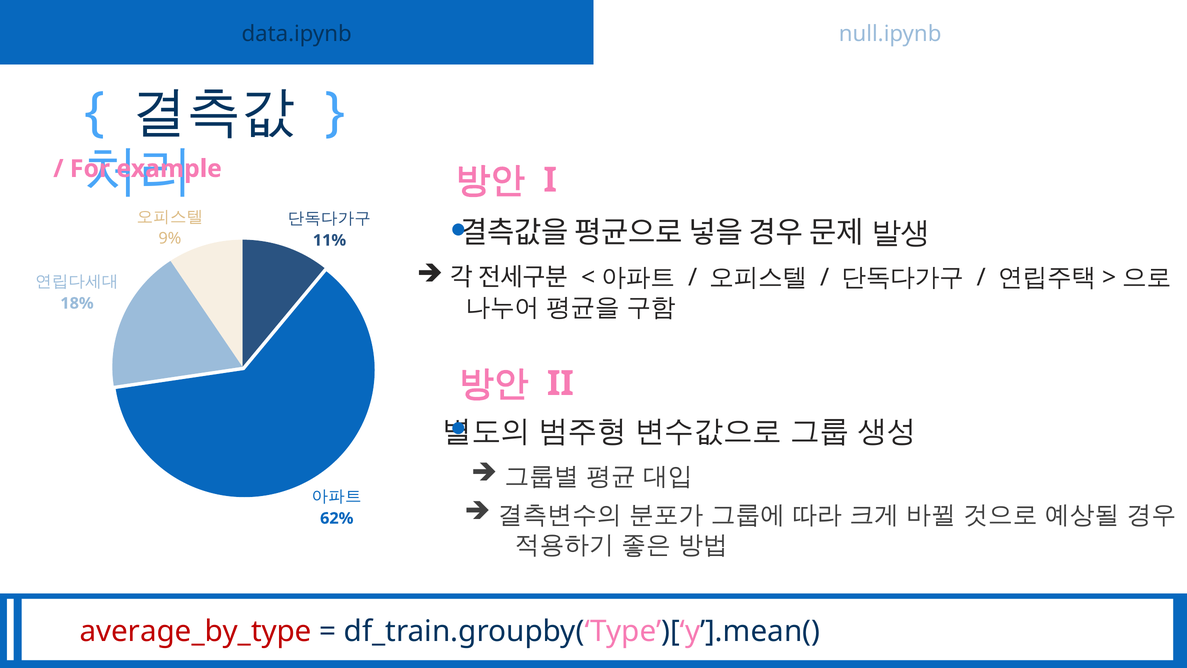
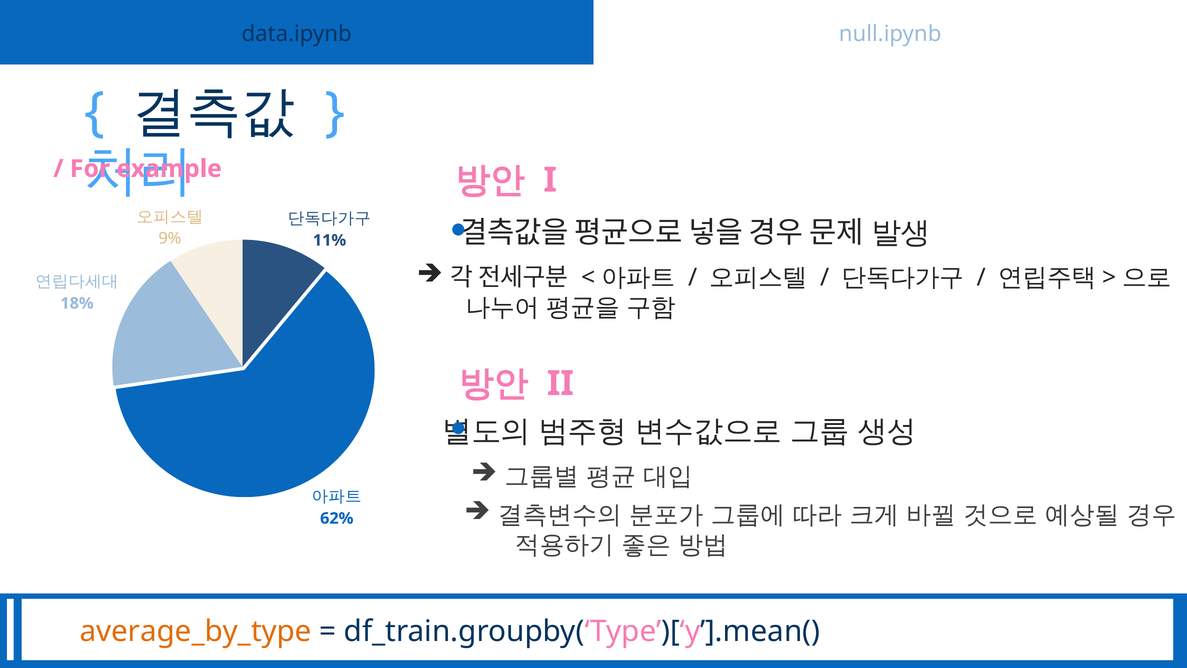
average_by_type colour: red -> orange
